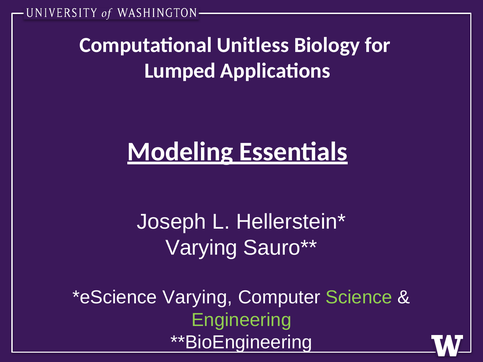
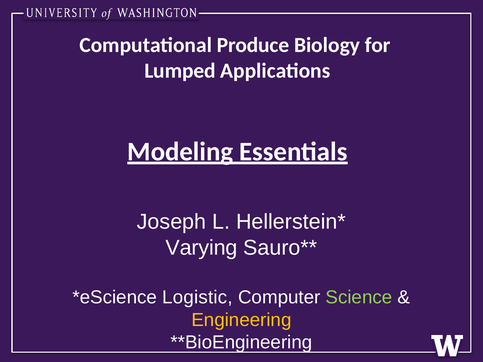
Unitless: Unitless -> Produce
Varying at (197, 298): Varying -> Logistic
Engineering colour: light green -> yellow
